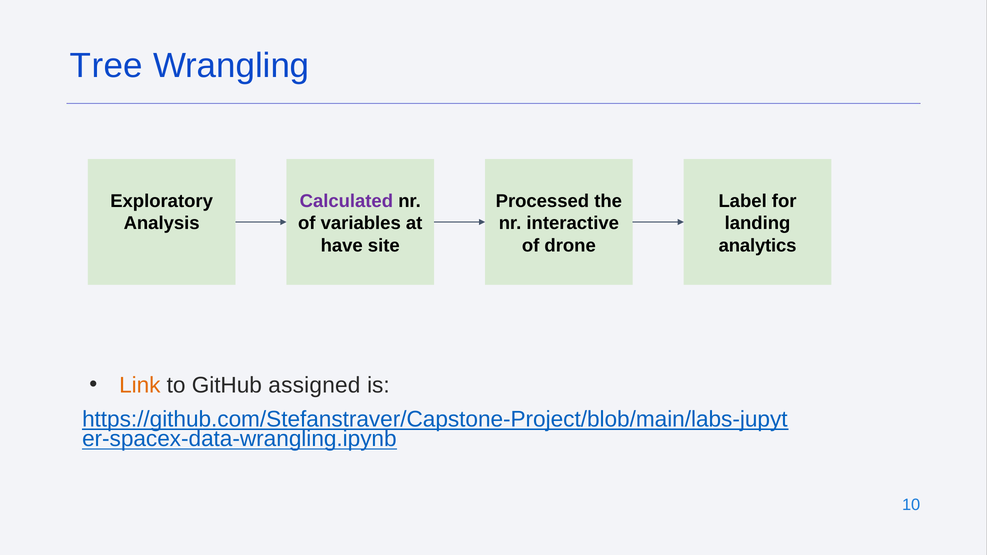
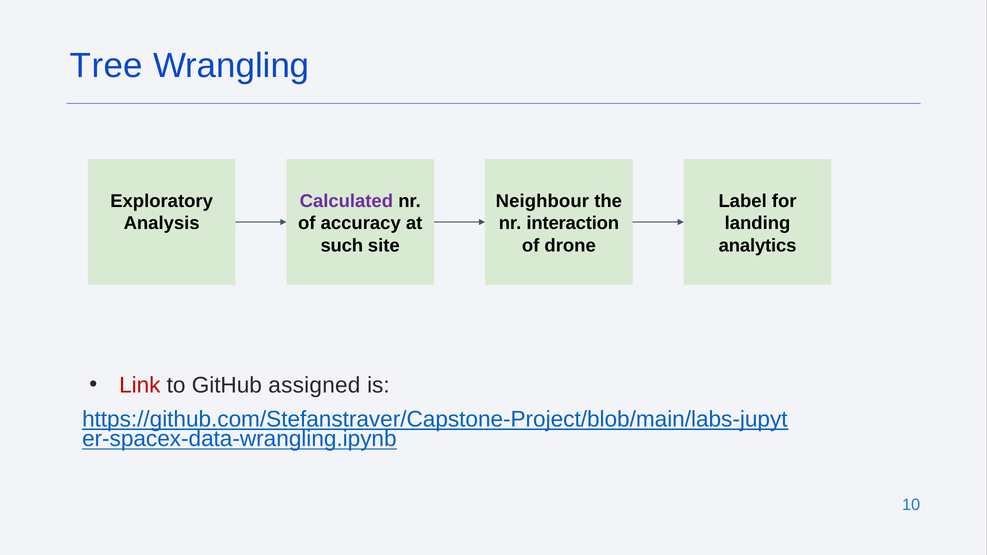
Processed: Processed -> Neighbour
variables: variables -> accuracy
interactive: interactive -> interaction
have: have -> such
Link colour: orange -> red
